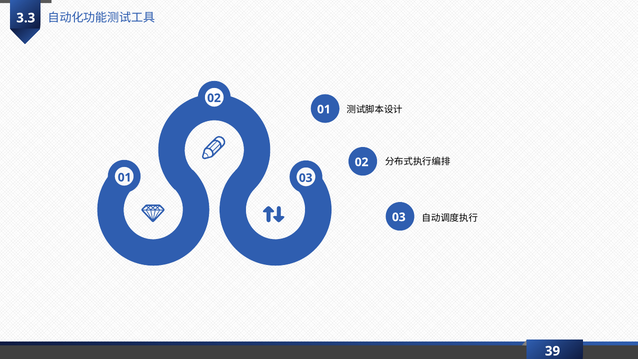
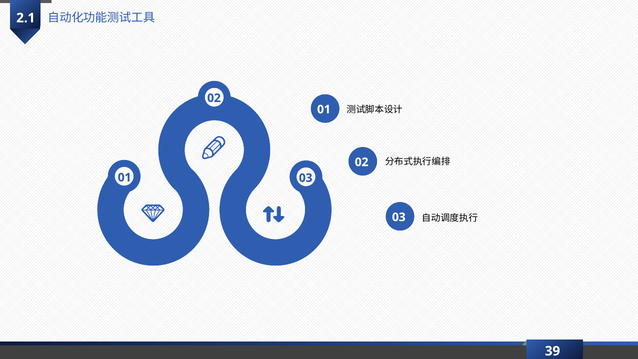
3.3: 3.3 -> 2.1
